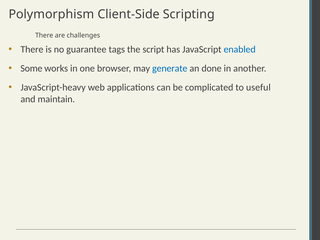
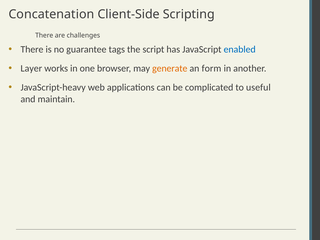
Polymorphism: Polymorphism -> Concatenation
Some: Some -> Layer
generate colour: blue -> orange
done: done -> form
